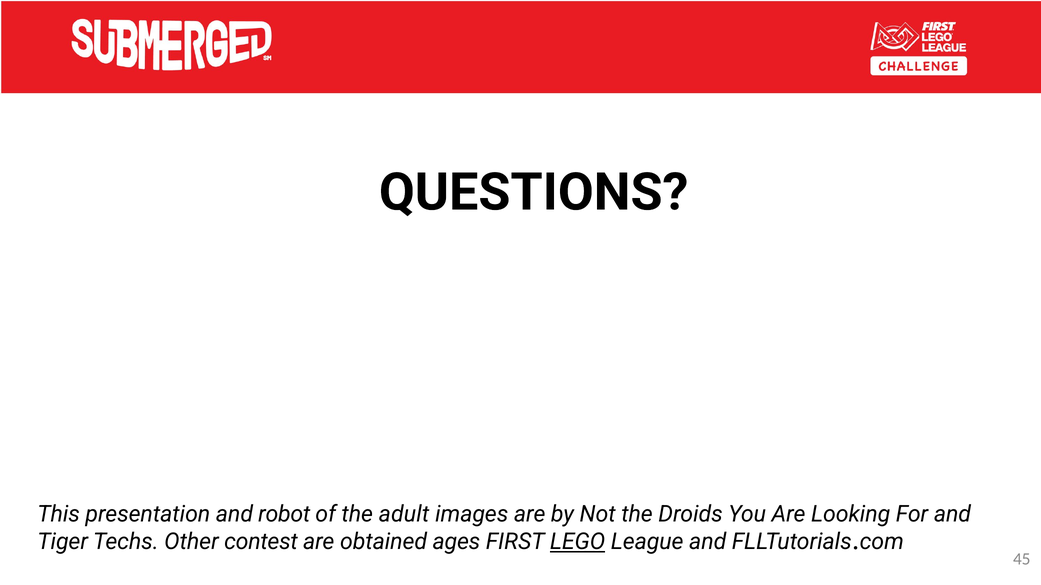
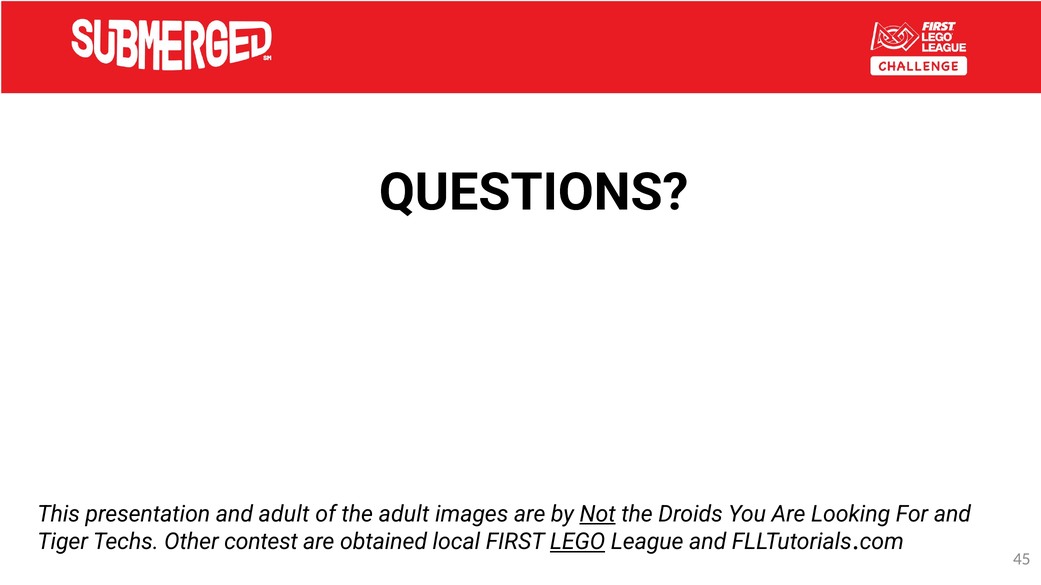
and robot: robot -> adult
Not underline: none -> present
ages: ages -> local
